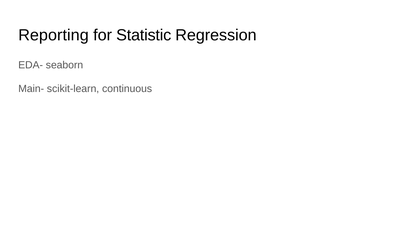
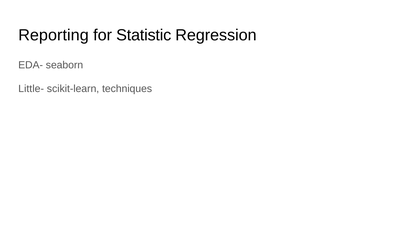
Main-: Main- -> Little-
continuous: continuous -> techniques
